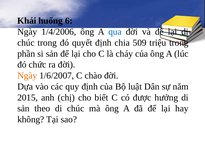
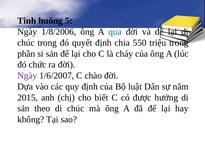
Khái: Khái -> Tinh
6: 6 -> 5
1/4/2006: 1/4/2006 -> 1/8/2006
509: 509 -> 550
Ngày at (27, 75) colour: orange -> purple
